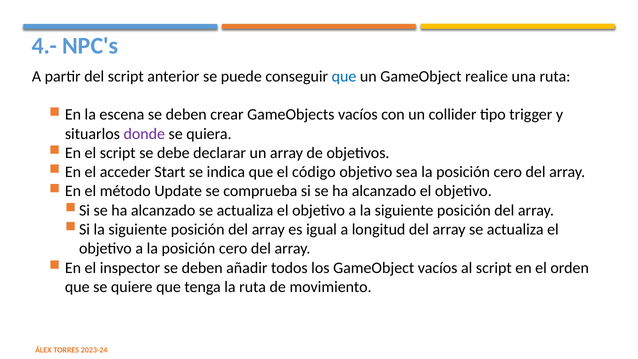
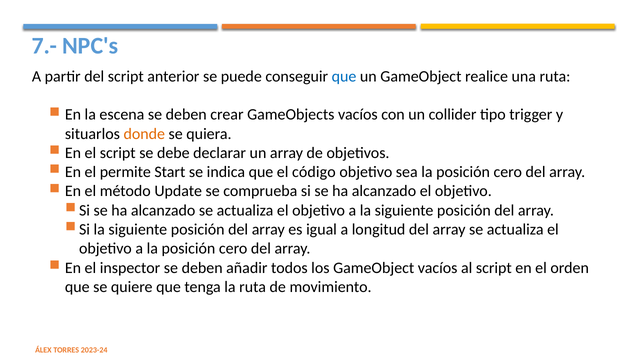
4.-: 4.- -> 7.-
donde colour: purple -> orange
acceder: acceder -> permite
